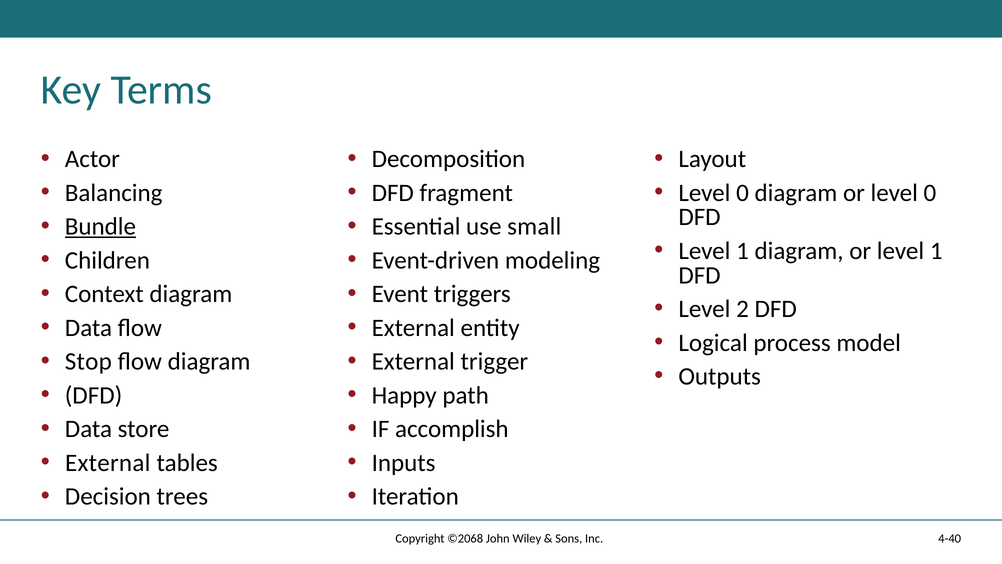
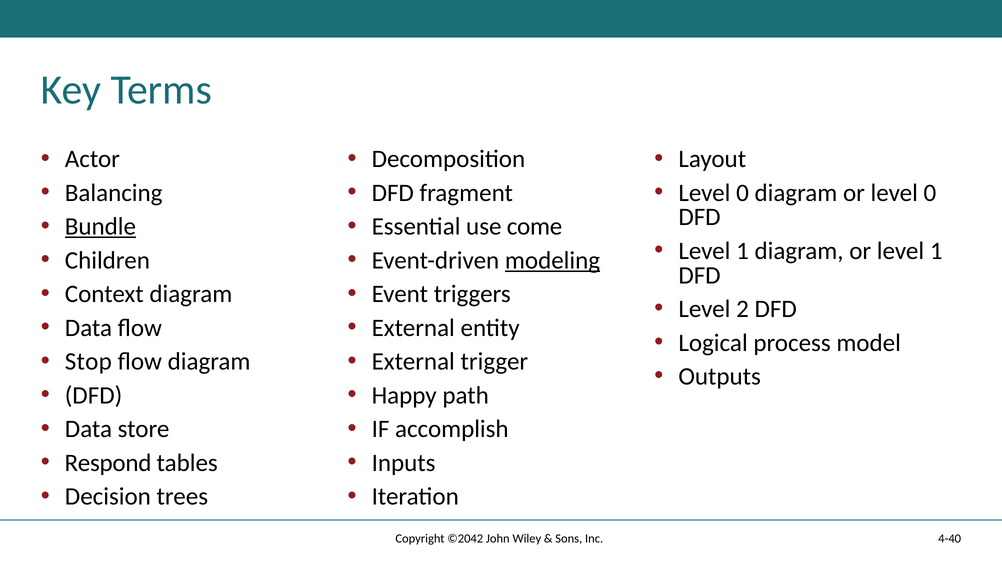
small: small -> come
modeling underline: none -> present
External at (108, 462): External -> Respond
©2068: ©2068 -> ©2042
